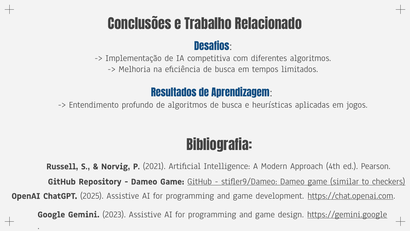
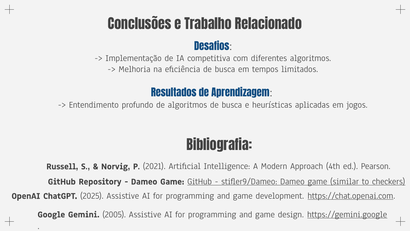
2023: 2023 -> 2005
